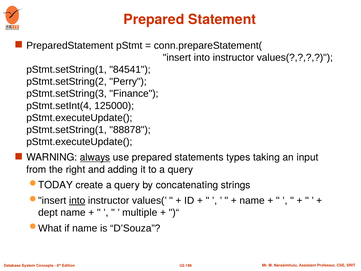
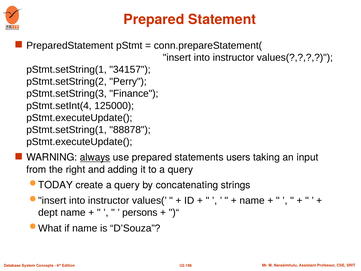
84541: 84541 -> 34157
types: types -> users
into at (77, 200) underline: present -> none
multiple: multiple -> persons
